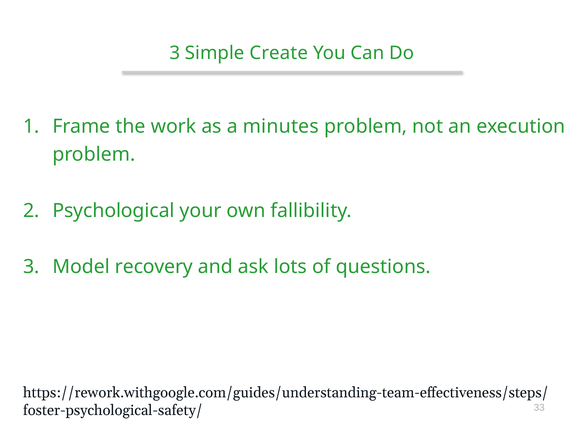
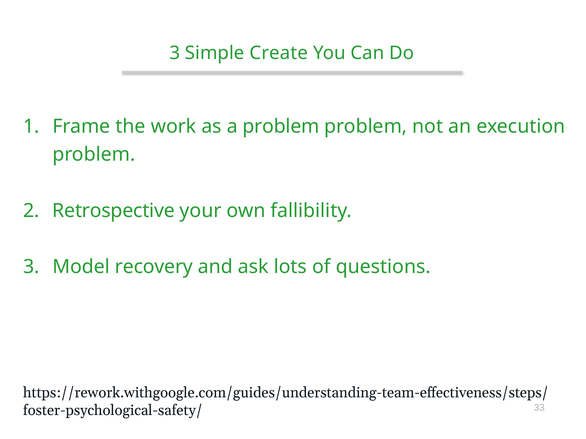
a minutes: minutes -> problem
Psychological: Psychological -> Retrospective
